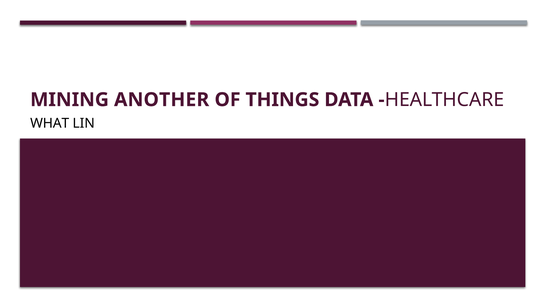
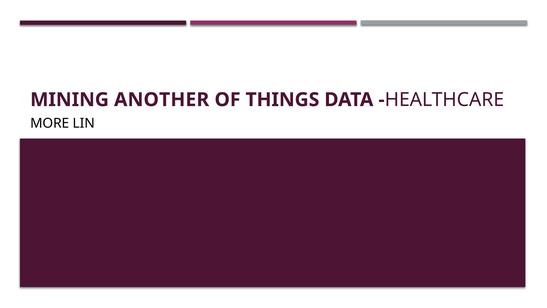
WHAT: WHAT -> MORE
